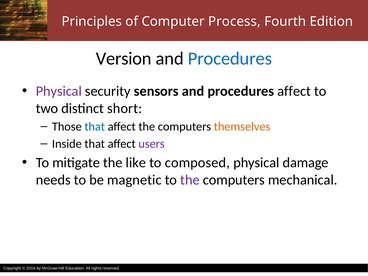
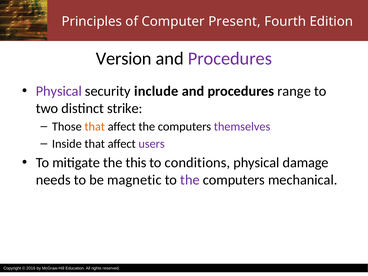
Process: Process -> Present
Procedures at (230, 59) colour: blue -> purple
sensors: sensors -> include
procedures affect: affect -> range
short: short -> strike
that at (95, 127) colour: blue -> orange
themselves colour: orange -> purple
like: like -> this
composed: composed -> conditions
